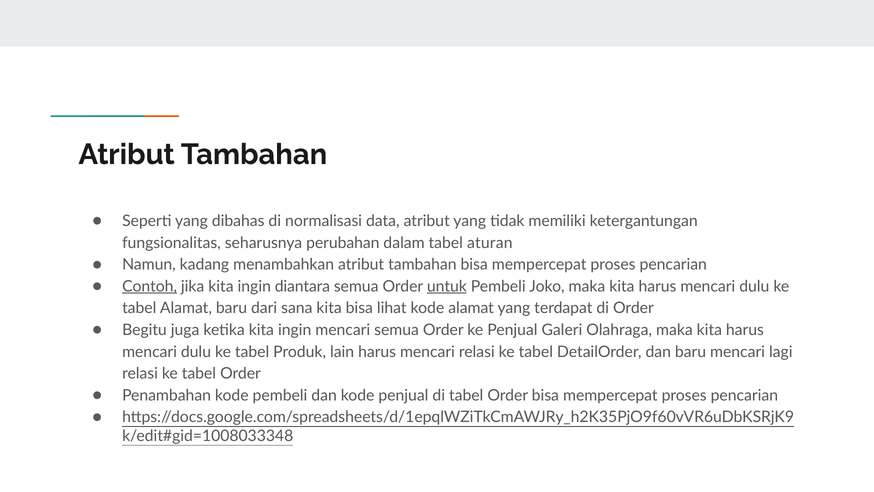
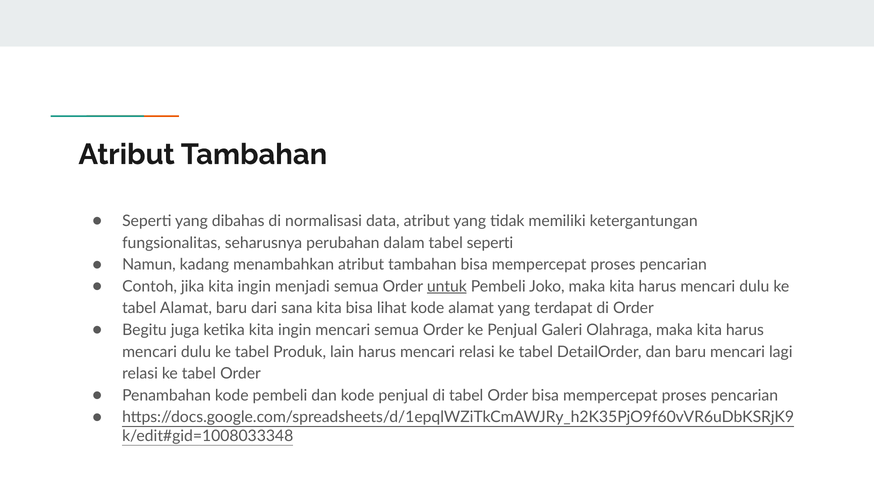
tabel aturan: aturan -> seperti
Contoh underline: present -> none
diantara: diantara -> menjadi
